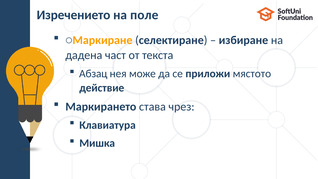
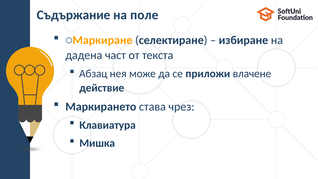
Изречението: Изречението -> Съдържание
мястото: мястото -> влачене
